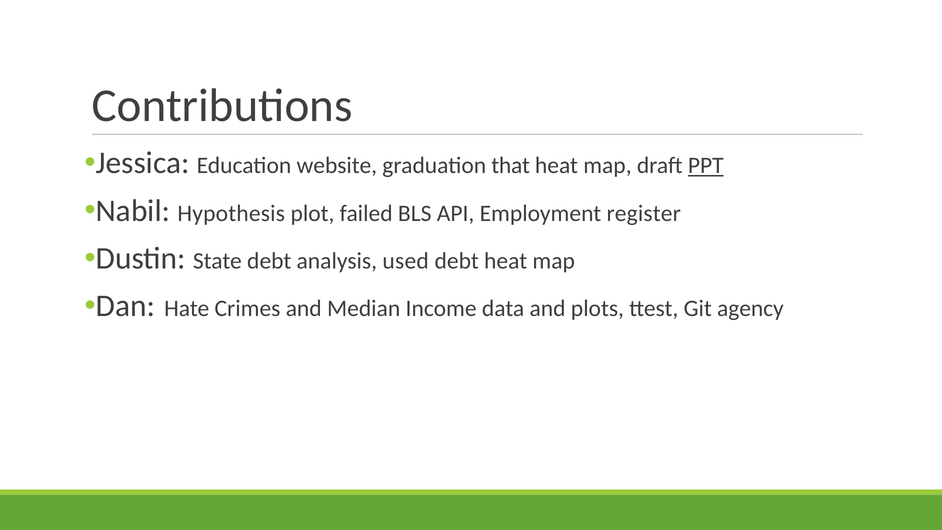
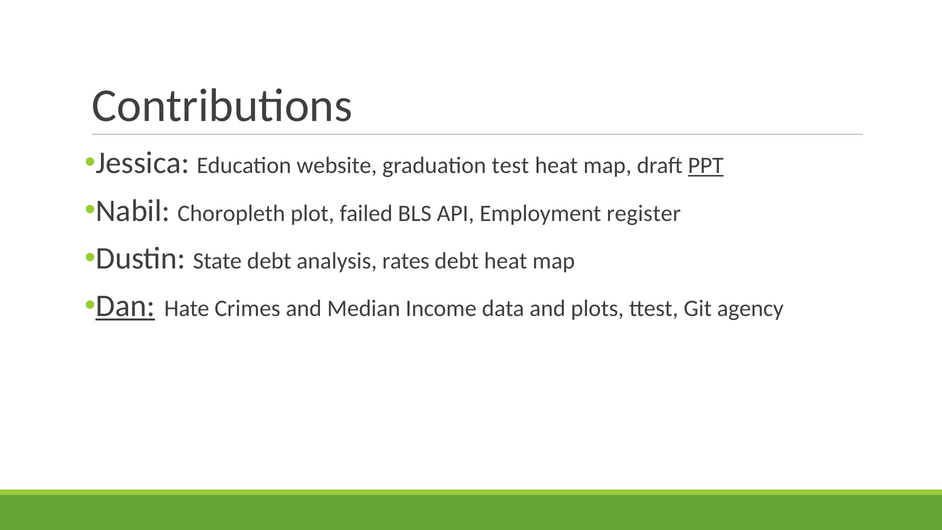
that: that -> test
Hypothesis: Hypothesis -> Choropleth
used: used -> rates
Dan underline: none -> present
